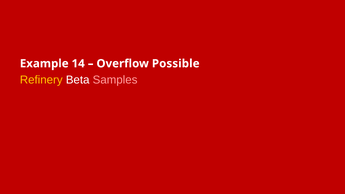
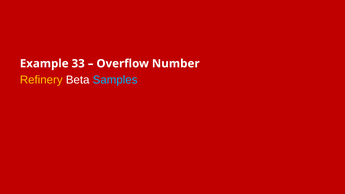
14: 14 -> 33
Possible: Possible -> Number
Samples colour: pink -> light blue
